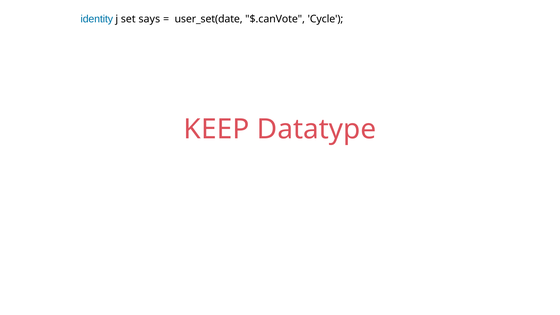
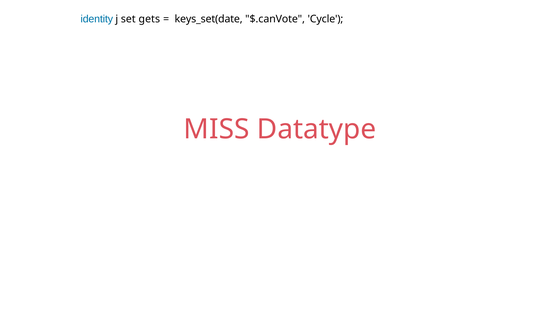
says: says -> gets
user_set(date: user_set(date -> keys_set(date
KEEP: KEEP -> MISS
